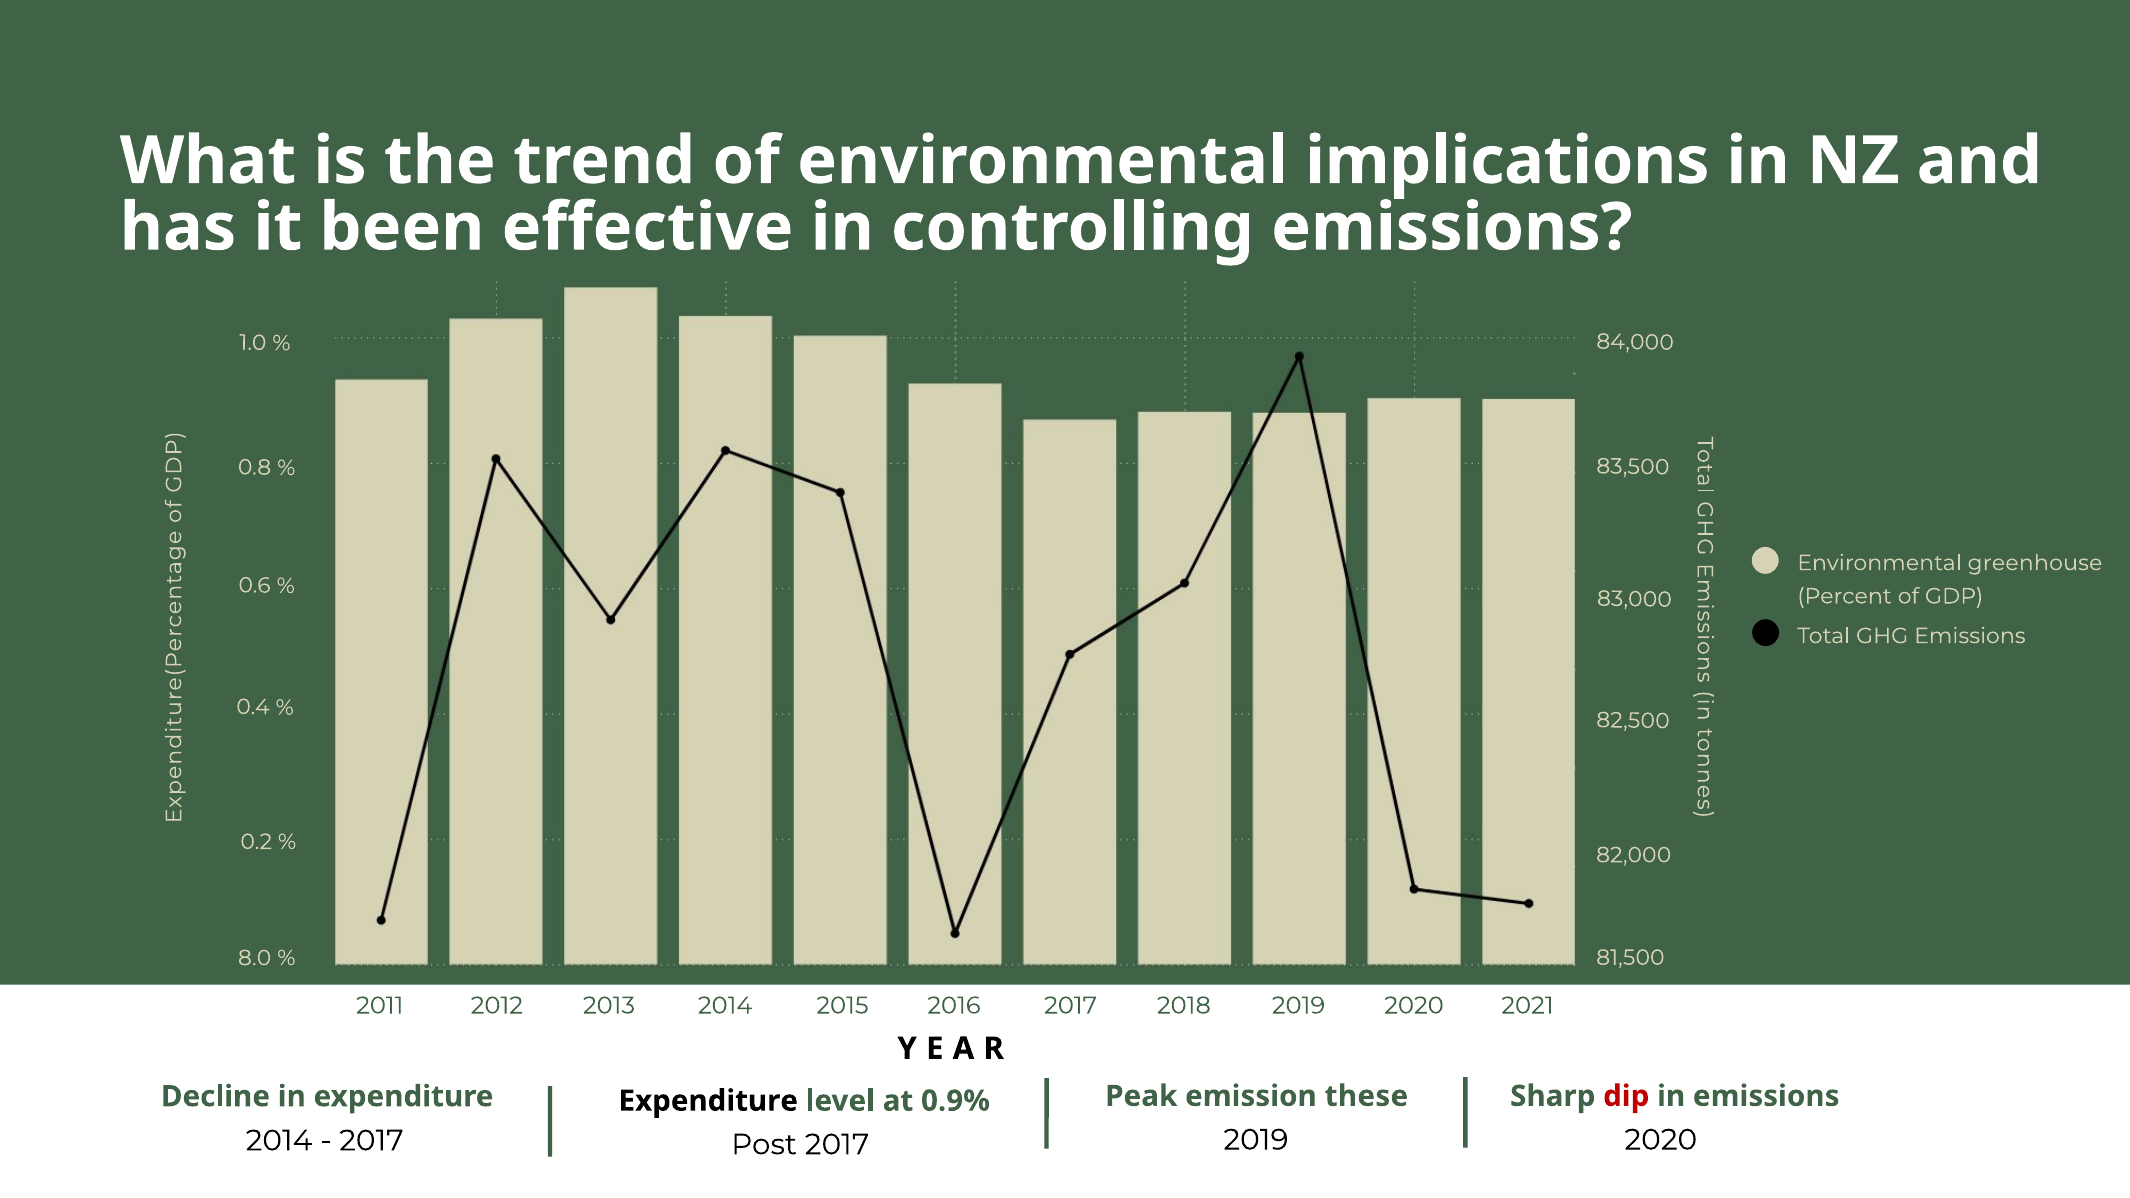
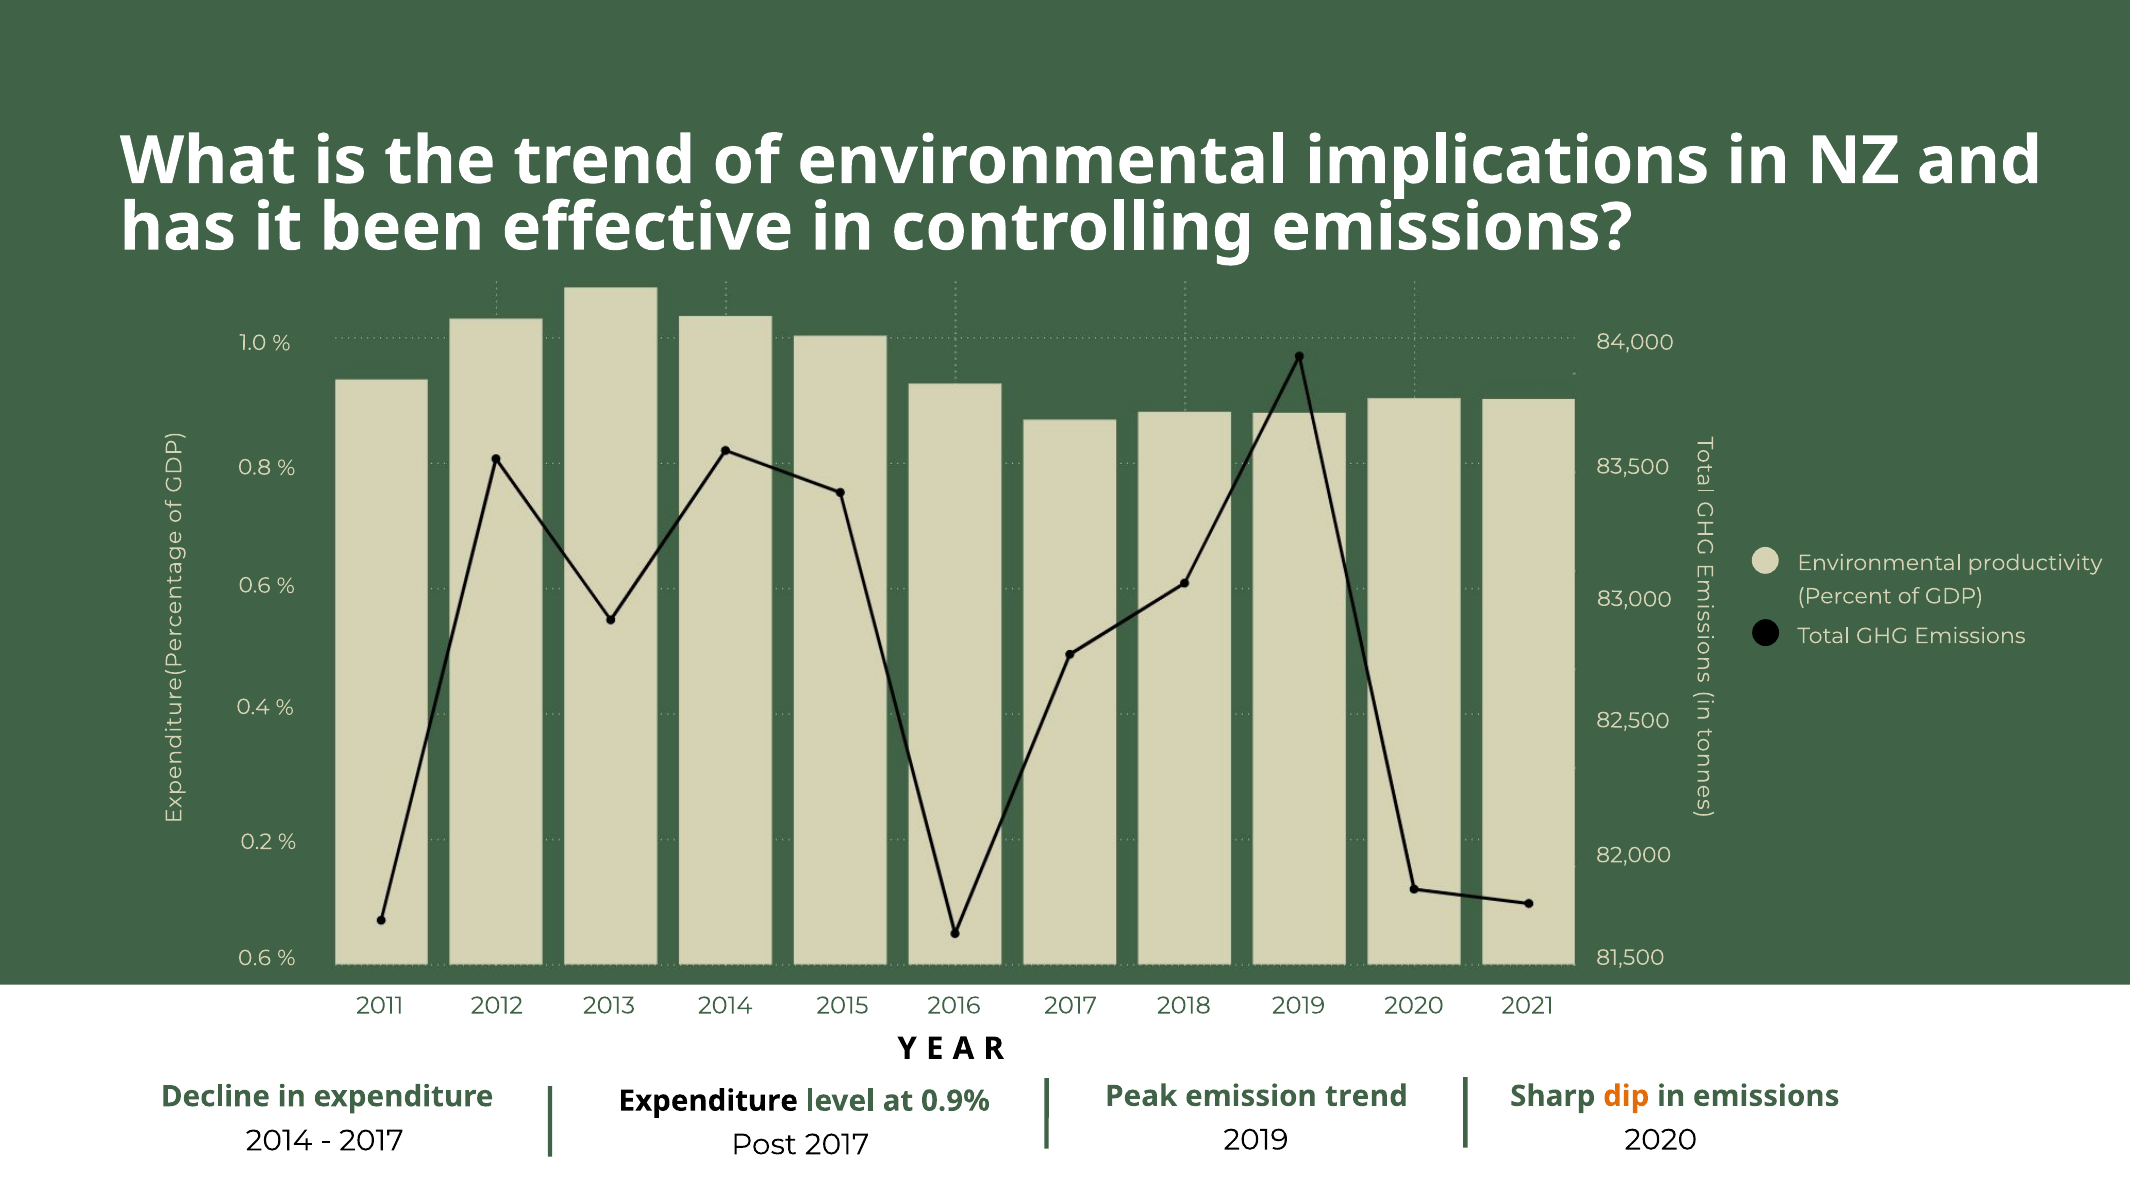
greenhouse: greenhouse -> productivity
8.0 at (255, 958): 8.0 -> 0.6
emission these: these -> trend
dip colour: red -> orange
